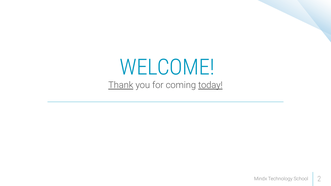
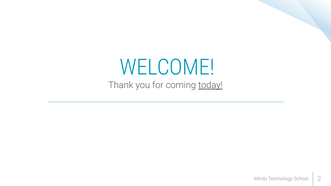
Thank underline: present -> none
